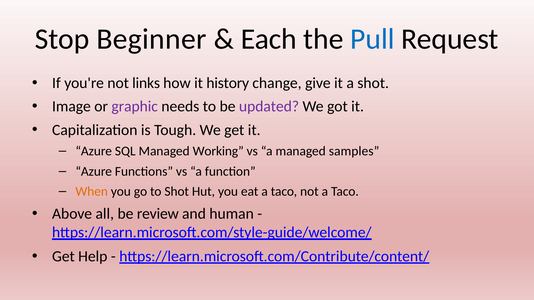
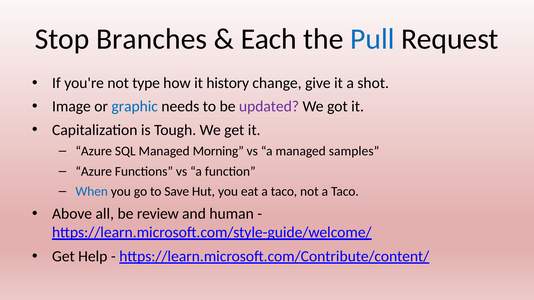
Beginner: Beginner -> Branches
links: links -> type
graphic colour: purple -> blue
Working: Working -> Morning
When colour: orange -> blue
to Shot: Shot -> Save
